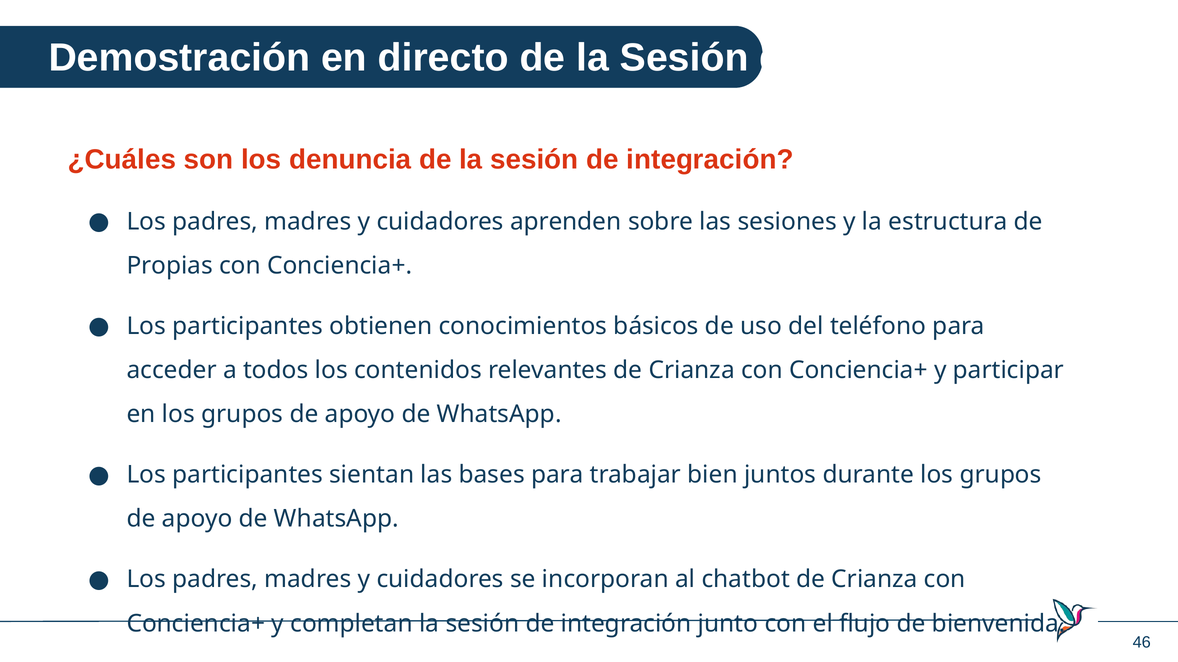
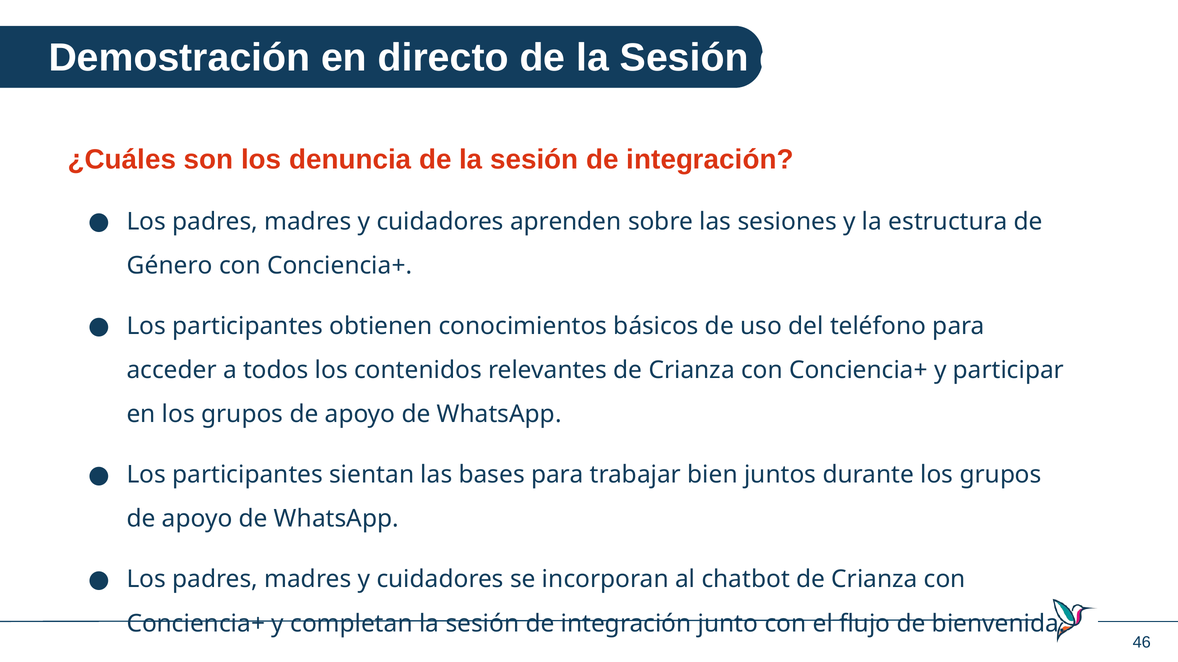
Propias: Propias -> Género
